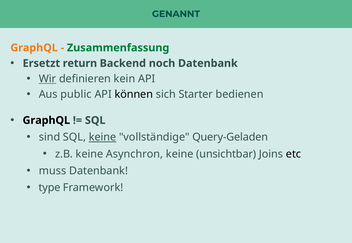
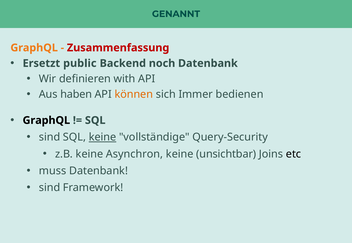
Zusammenfassung colour: green -> red
return: return -> public
Wir underline: present -> none
kein: kein -> with
public: public -> haben
können colour: black -> orange
Starter: Starter -> Immer
Query-Geladen: Query-Geladen -> Query-Security
type at (50, 188): type -> sind
